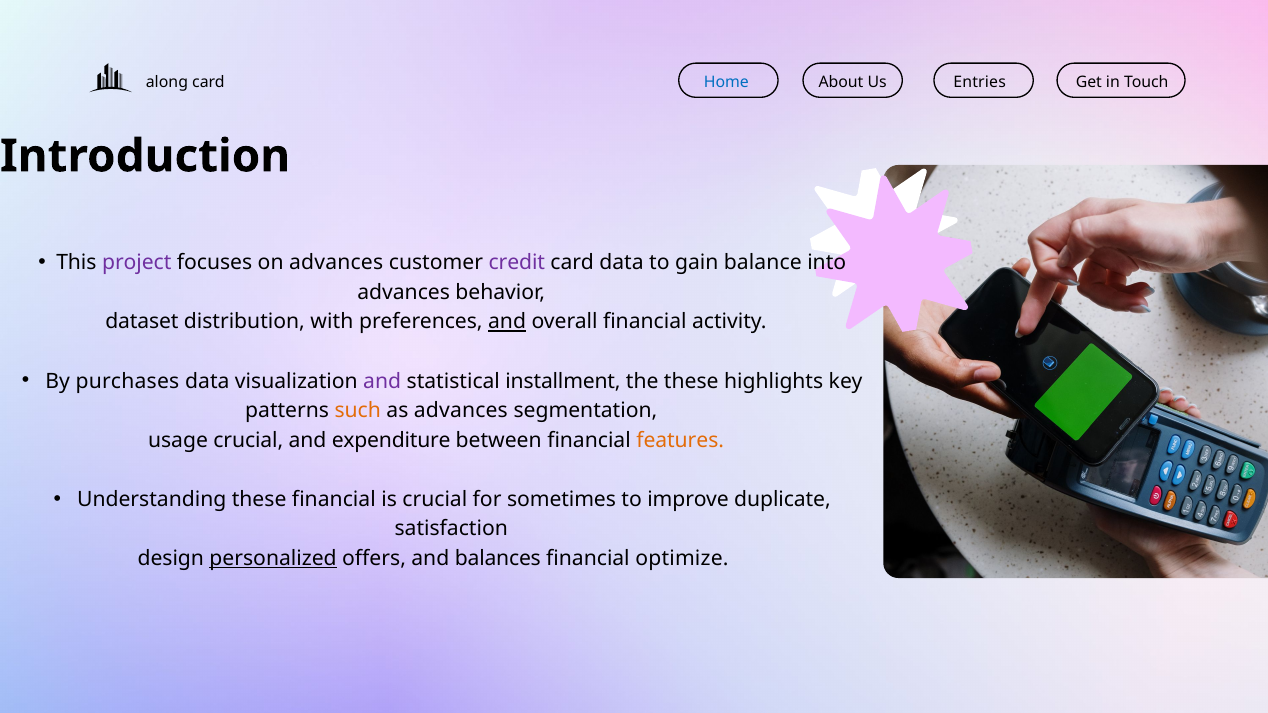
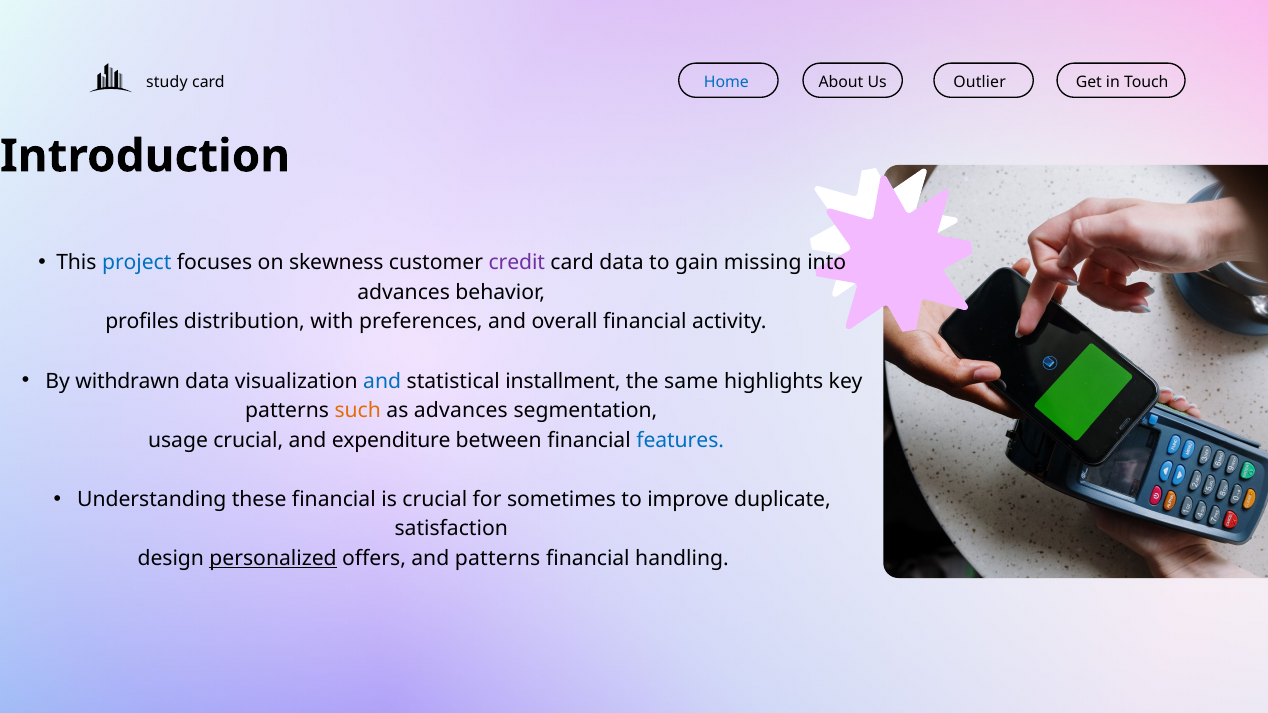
along: along -> study
Entries: Entries -> Outlier
project colour: purple -> blue
on advances: advances -> skewness
balance: balance -> missing
dataset: dataset -> profiles
and at (507, 322) underline: present -> none
purchases: purchases -> withdrawn
and at (382, 381) colour: purple -> blue
the these: these -> same
features colour: orange -> blue
and balances: balances -> patterns
optimize: optimize -> handling
